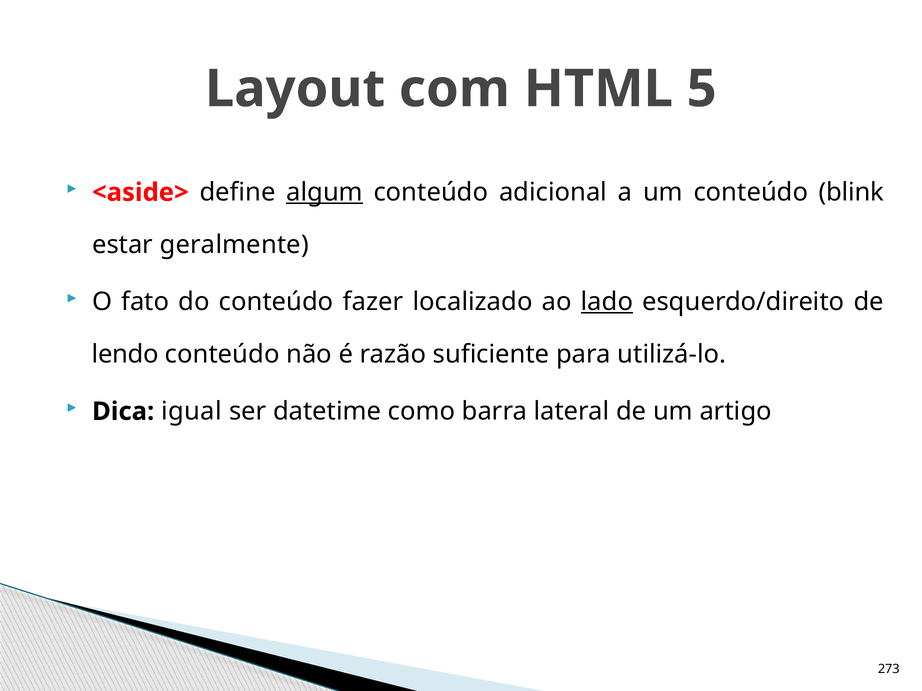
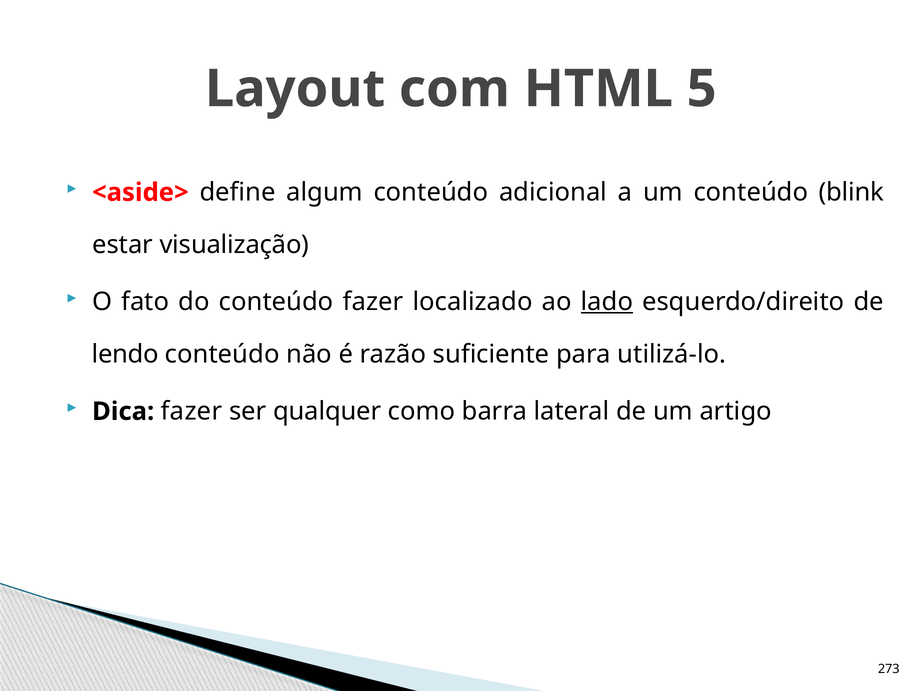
algum underline: present -> none
geralmente: geralmente -> visualização
Dica igual: igual -> fazer
datetime: datetime -> qualquer
